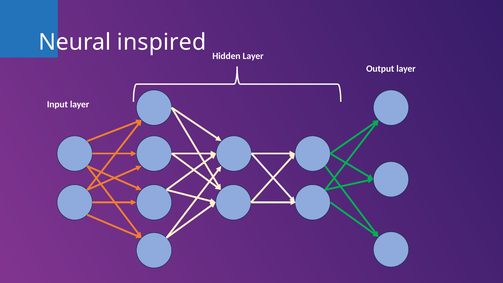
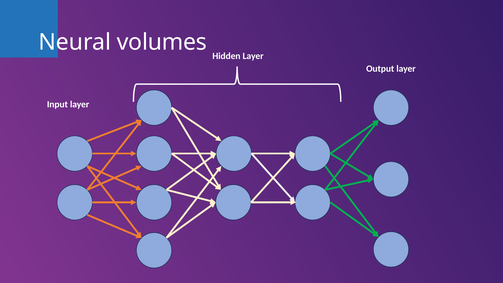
inspired: inspired -> volumes
